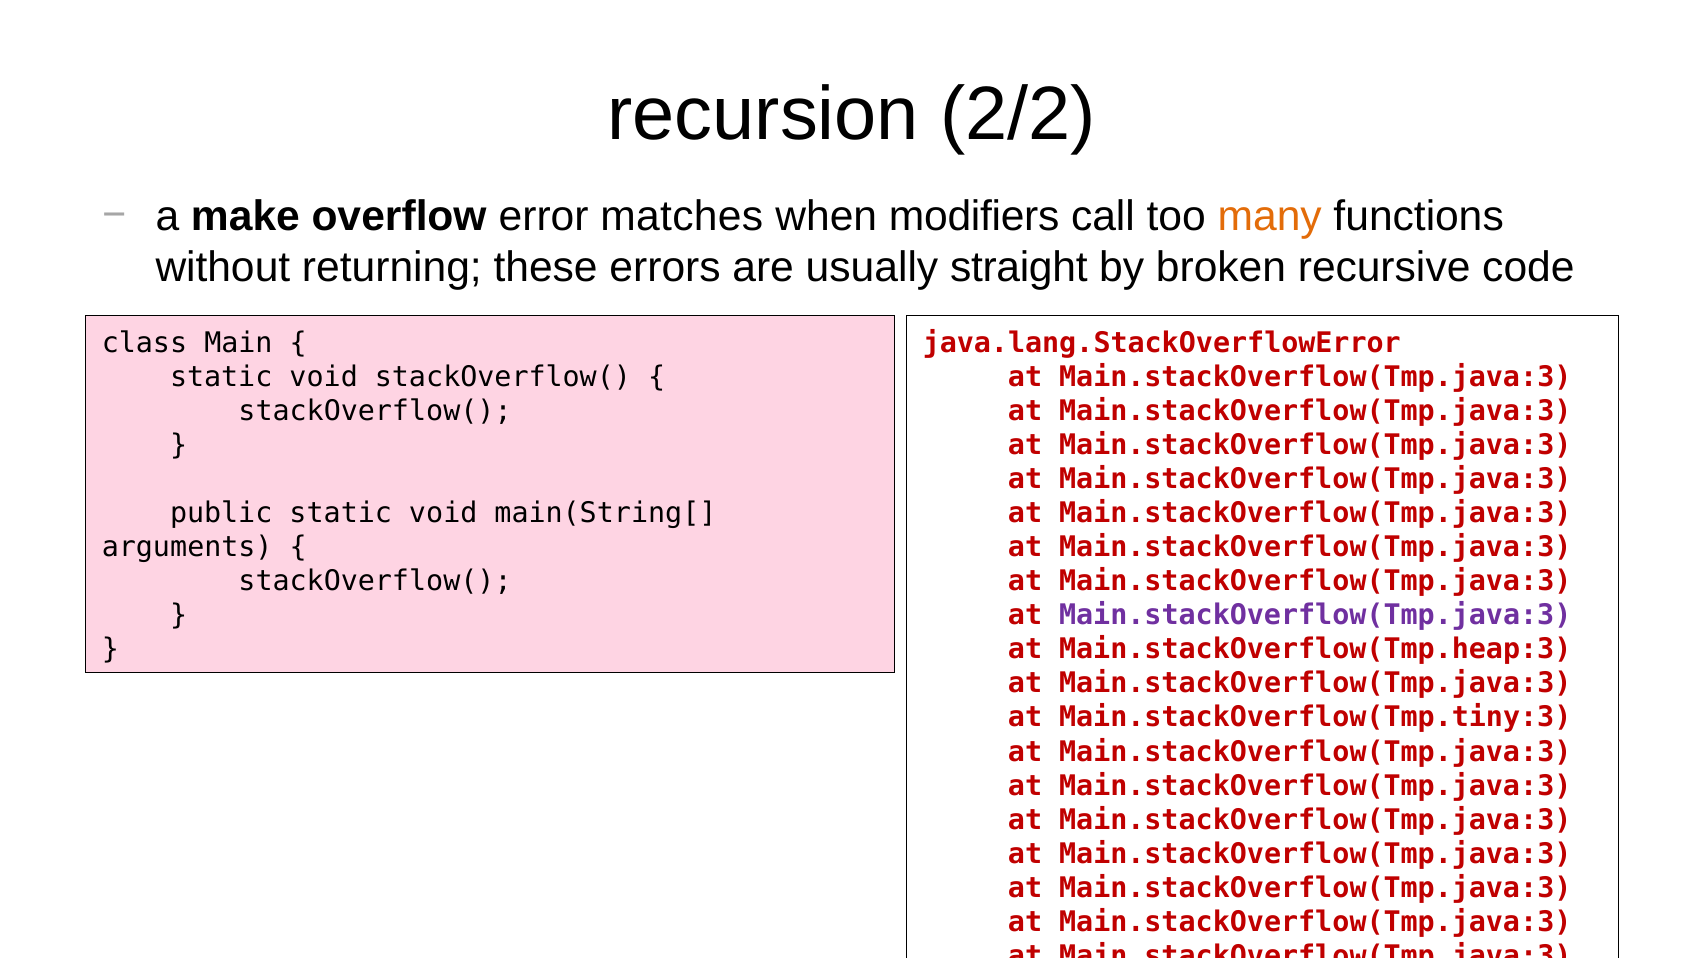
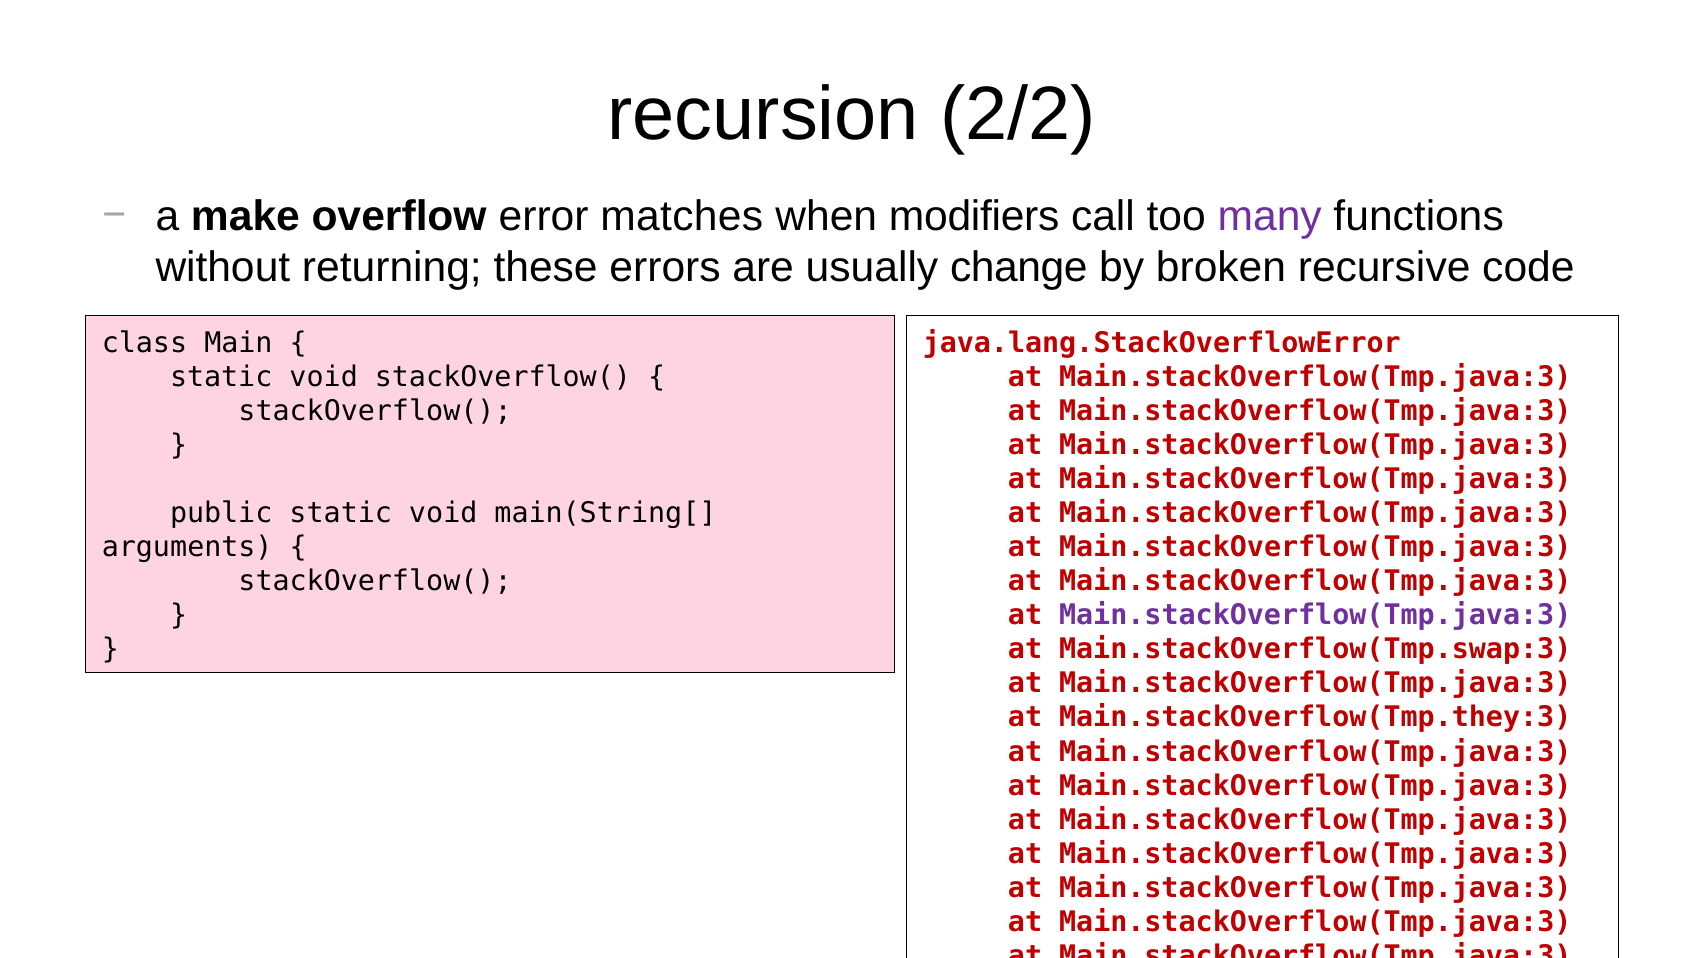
many colour: orange -> purple
straight: straight -> change
Main.stackOverflow(Tmp.heap:3: Main.stackOverflow(Tmp.heap:3 -> Main.stackOverflow(Tmp.swap:3
Main.stackOverflow(Tmp.tiny:3: Main.stackOverflow(Tmp.tiny:3 -> Main.stackOverflow(Tmp.they:3
